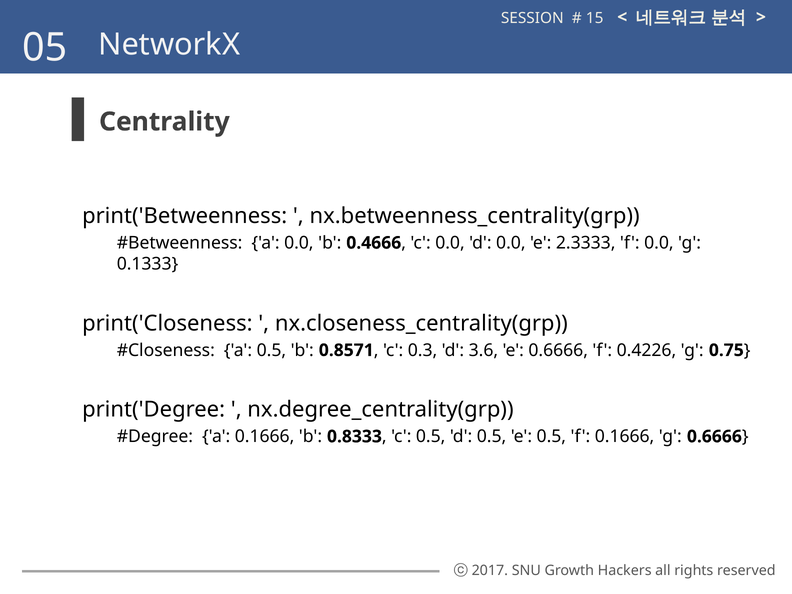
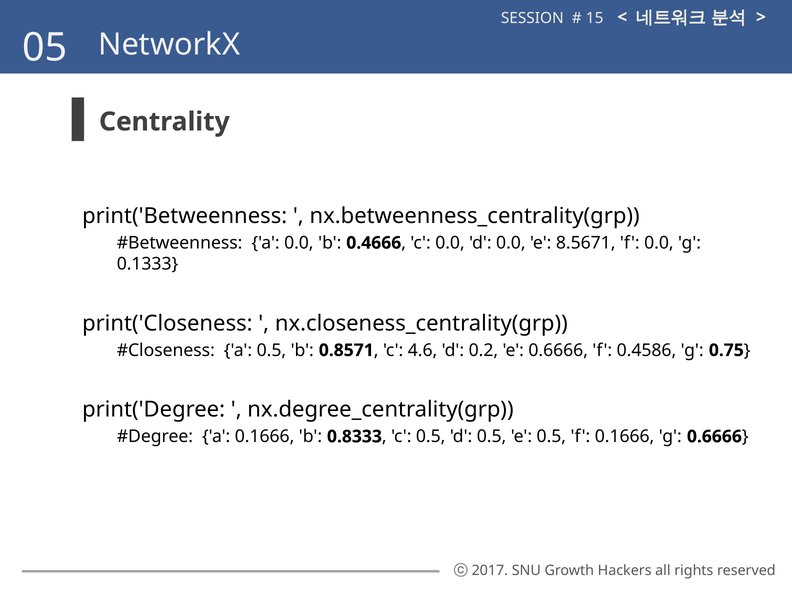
2.3333: 2.3333 -> 8.5671
0.3: 0.3 -> 4.6
3.6: 3.6 -> 0.2
0.4226: 0.4226 -> 0.4586
